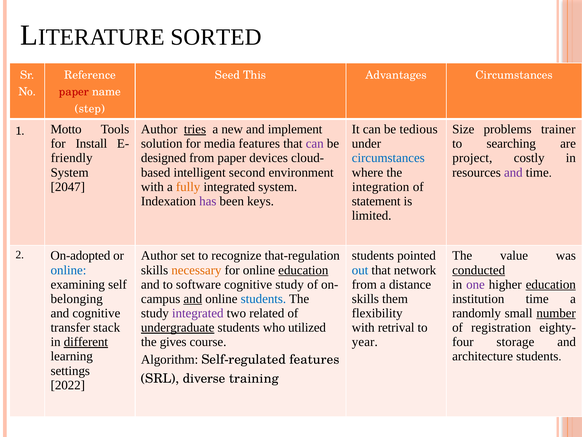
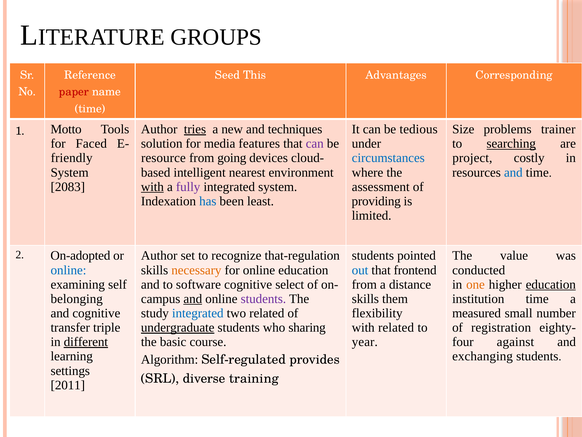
SORTED: SORTED -> GROUPS
Advantages Circumstances: Circumstances -> Corresponding
step at (90, 108): step -> time
implement: implement -> techniques
Install: Install -> Faced
searching underline: none -> present
designed: designed -> resource
from paper: paper -> going
second: second -> nearest
and at (513, 172) colour: purple -> blue
2047: 2047 -> 2083
with at (152, 187) underline: none -> present
fully colour: orange -> purple
integration: integration -> assessment
has colour: purple -> blue
keys: keys -> least
statement: statement -> providing
education at (303, 270) underline: present -> none
network: network -> frontend
conducted underline: present -> none
cognitive study: study -> select
one colour: purple -> orange
students at (263, 298) colour: blue -> purple
integrated at (198, 313) colour: purple -> blue
randomly: randomly -> measured
number underline: present -> none
stack: stack -> triple
utilized: utilized -> sharing
with retrival: retrival -> related
gives: gives -> basic
storage: storage -> against
architecture: architecture -> exchanging
Self-regulated features: features -> provides
2022: 2022 -> 2011
